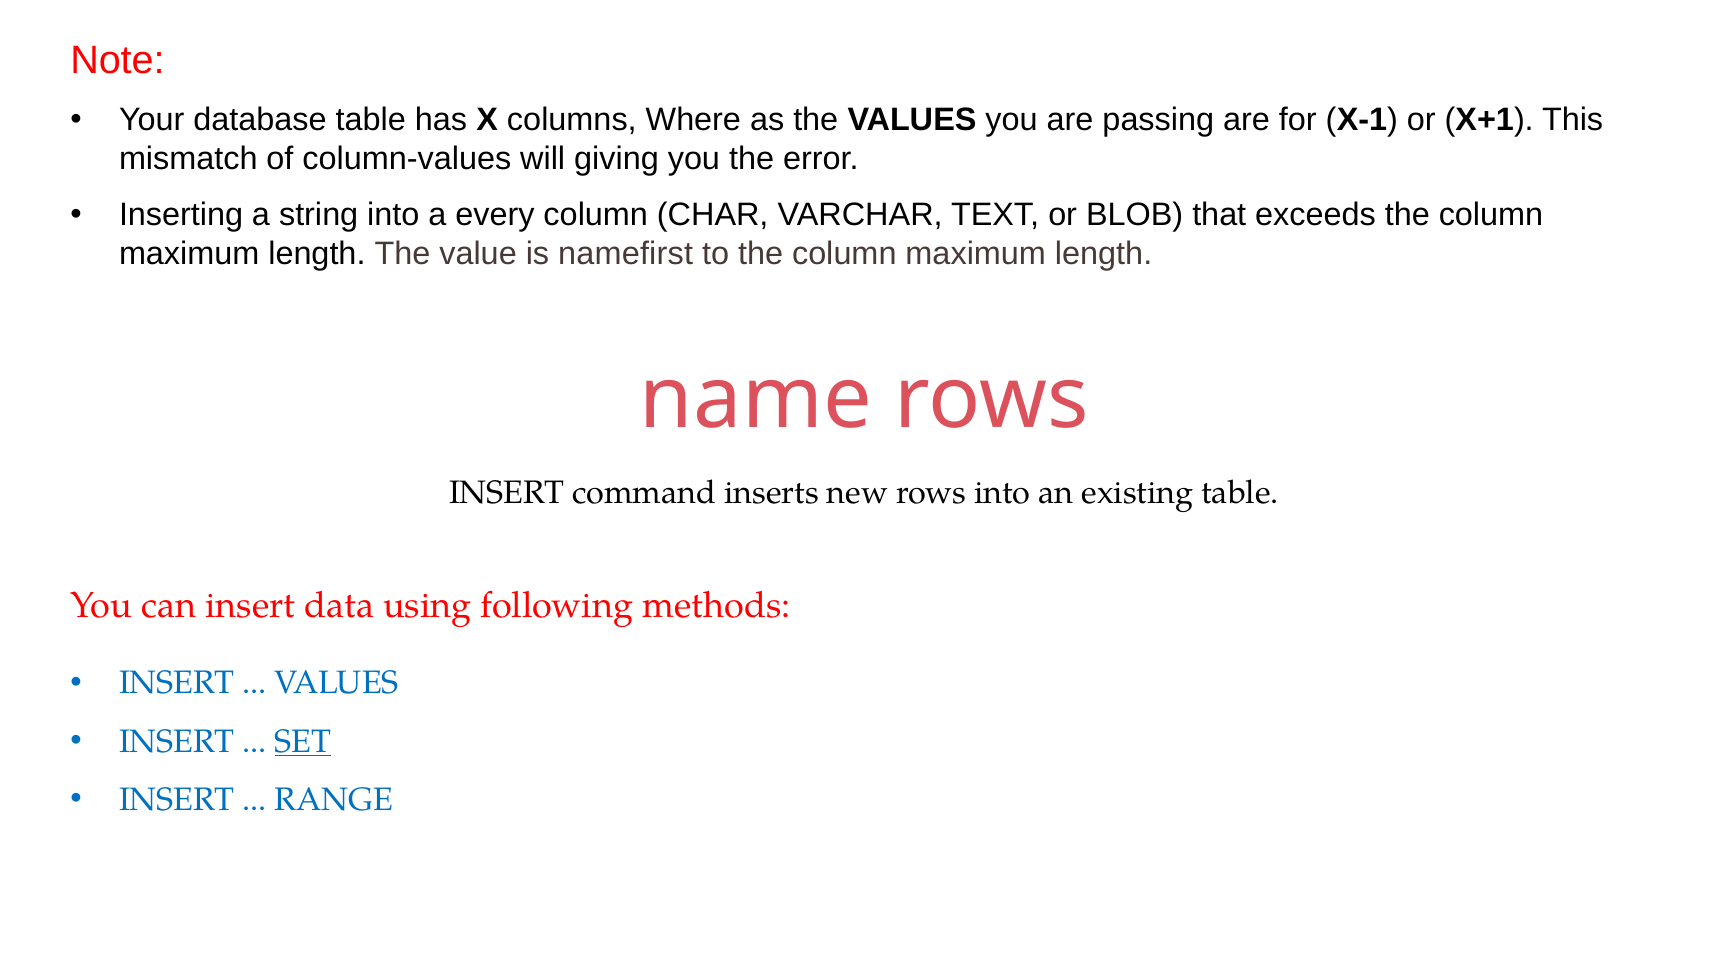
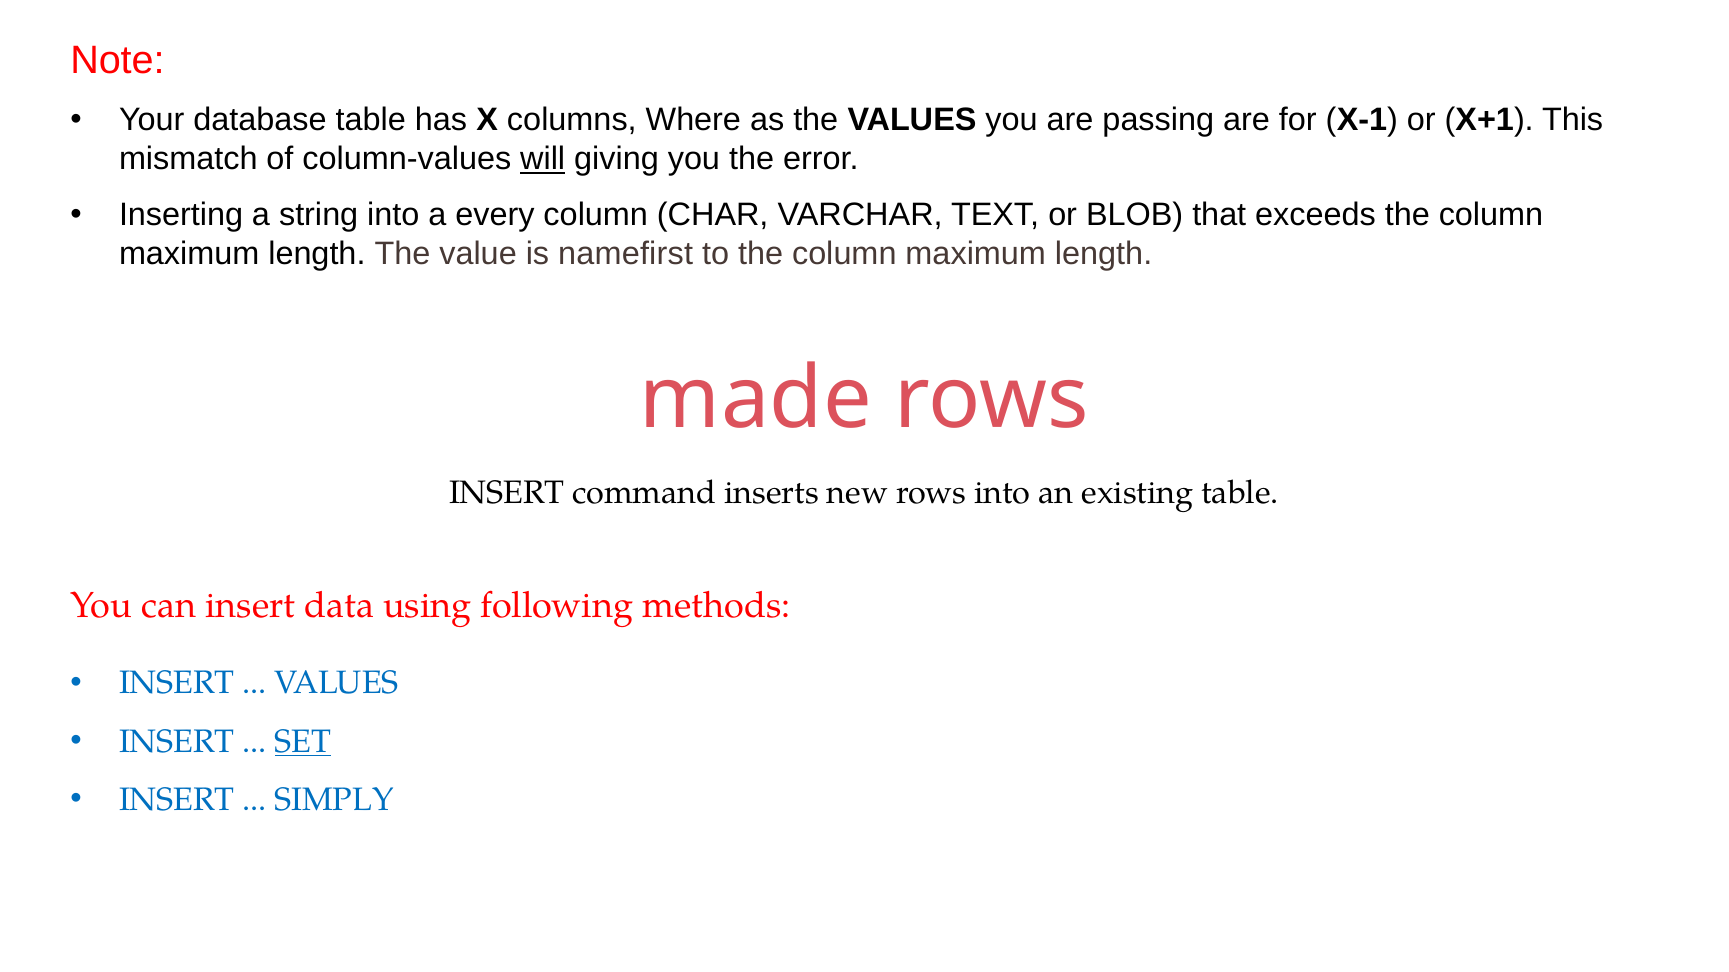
will underline: none -> present
name: name -> made
RANGE: RANGE -> SIMPLY
